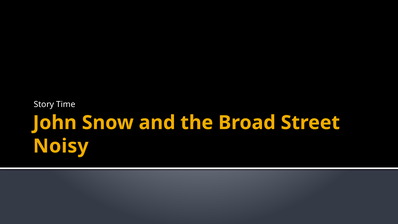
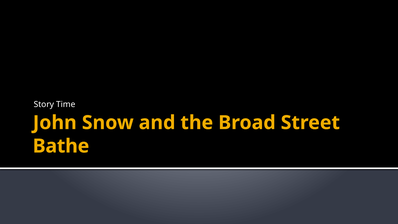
Noisy: Noisy -> Bathe
